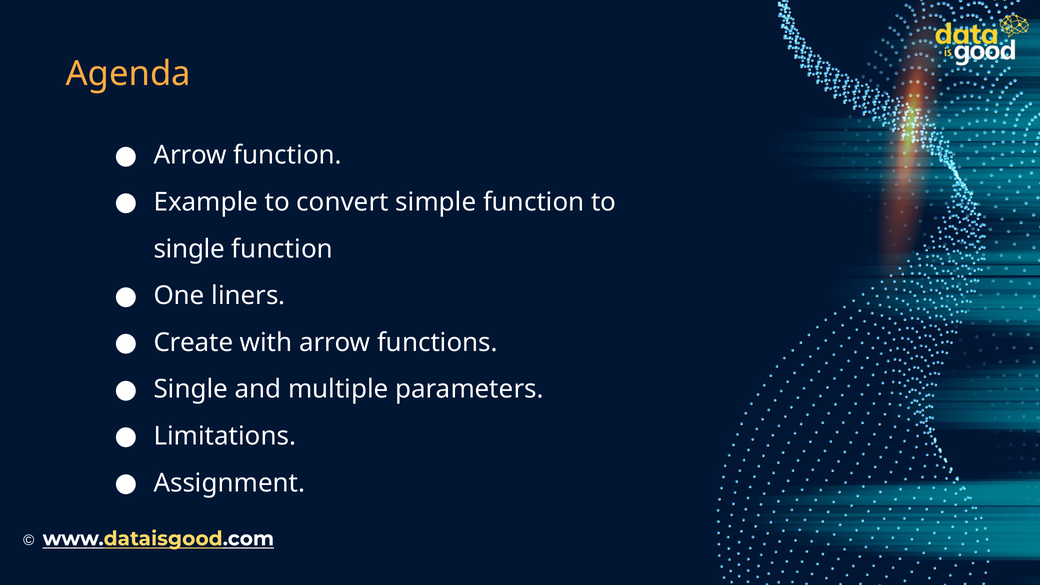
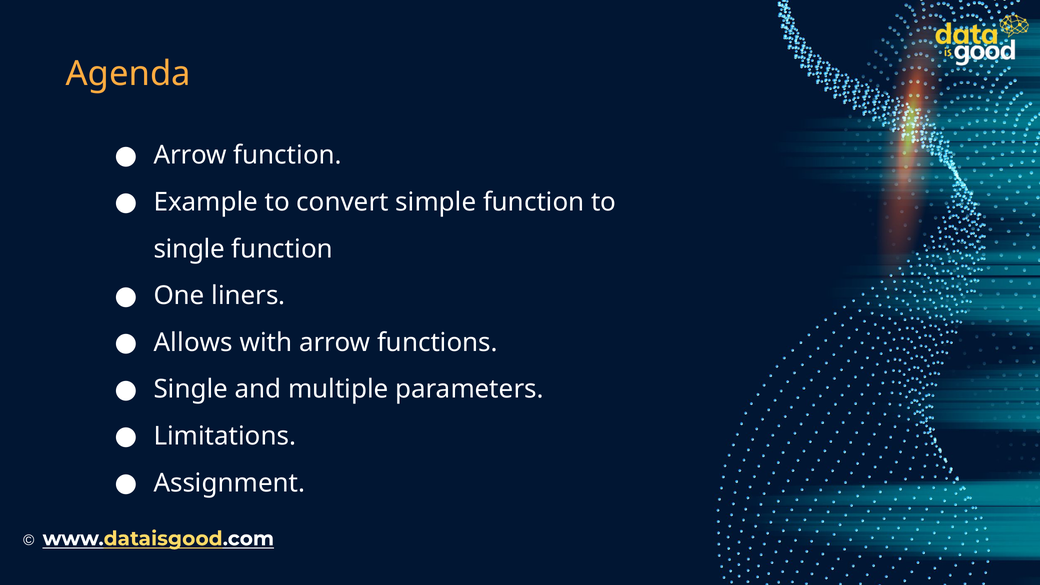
Create: Create -> Allows
